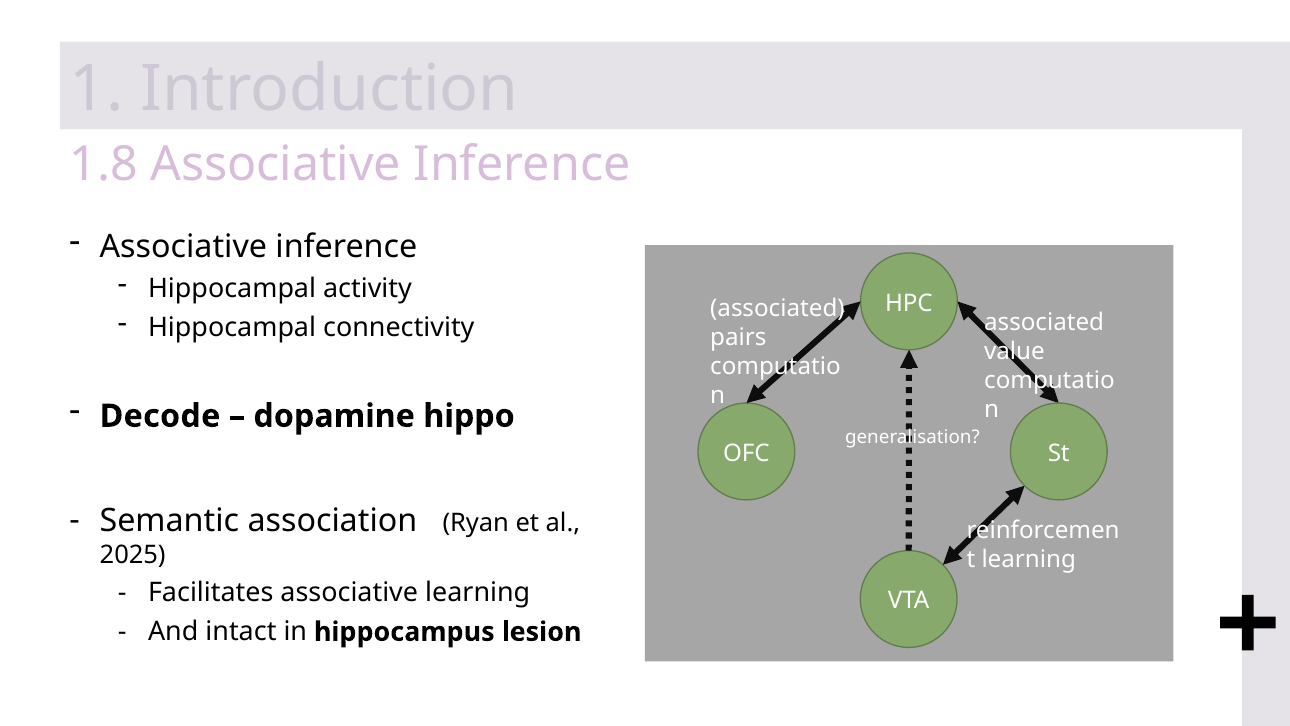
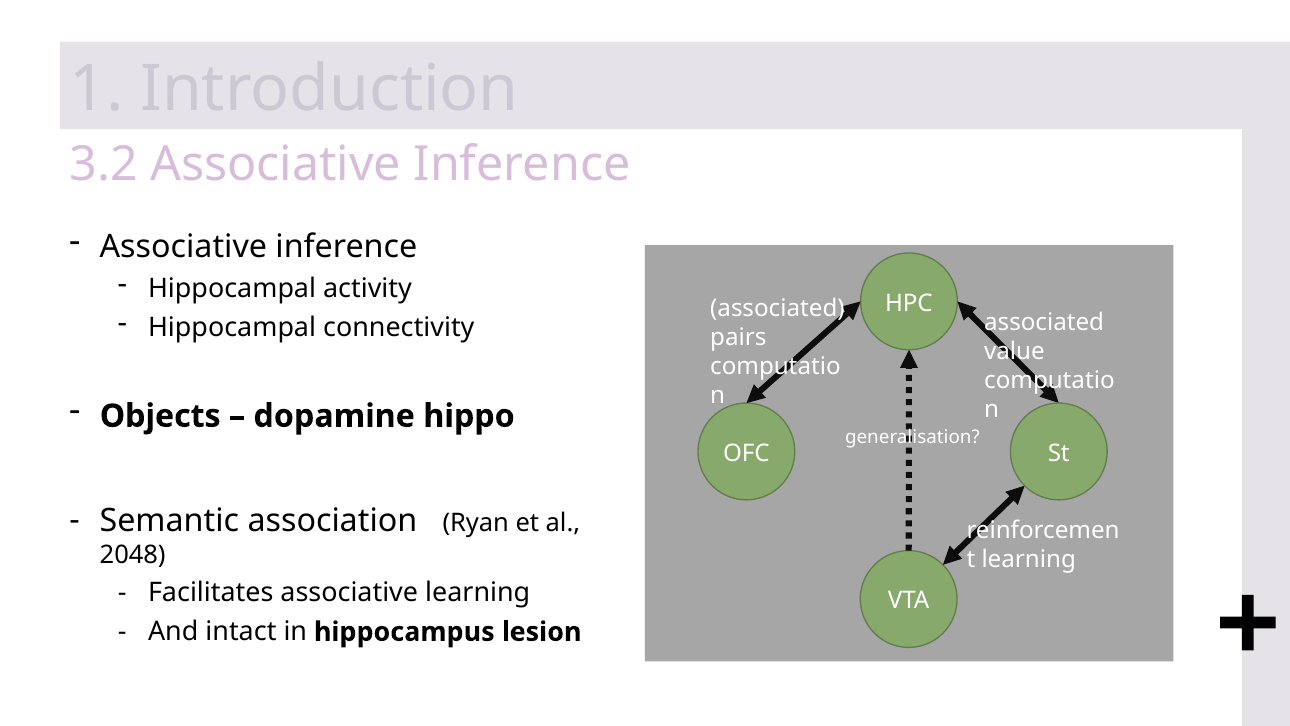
1.8: 1.8 -> 3.2
Decode: Decode -> Objects
2025: 2025 -> 2048
